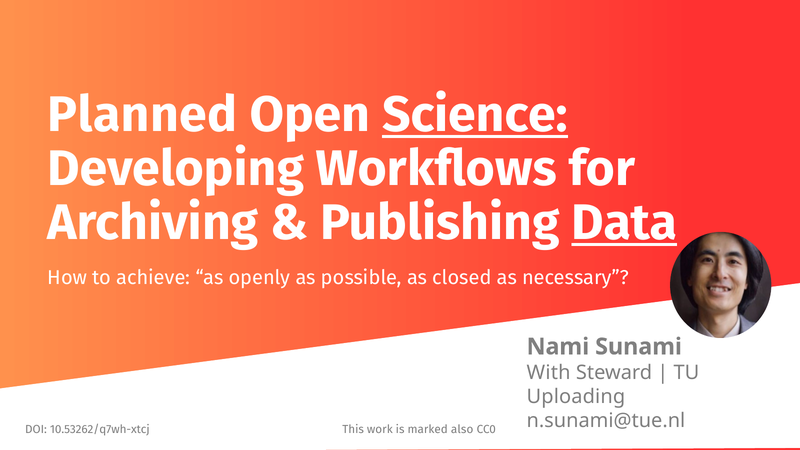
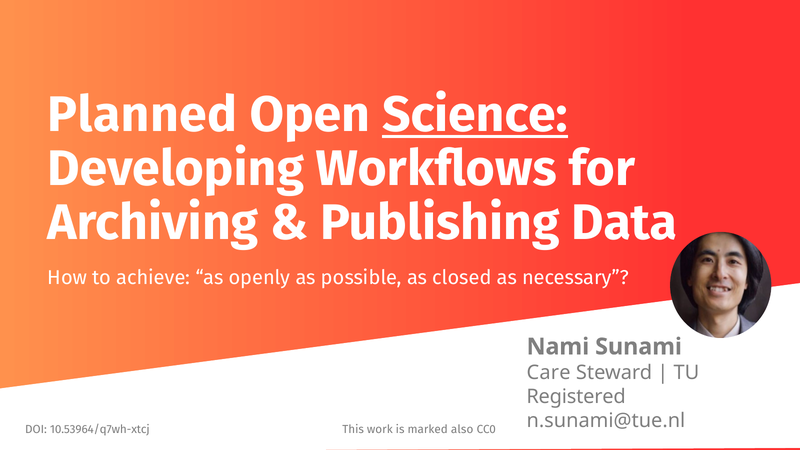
Data underline: present -> none
With: With -> Care
Uploading: Uploading -> Registered
10.53262/q7wh-xtcj: 10.53262/q7wh-xtcj -> 10.53964/q7wh-xtcj
